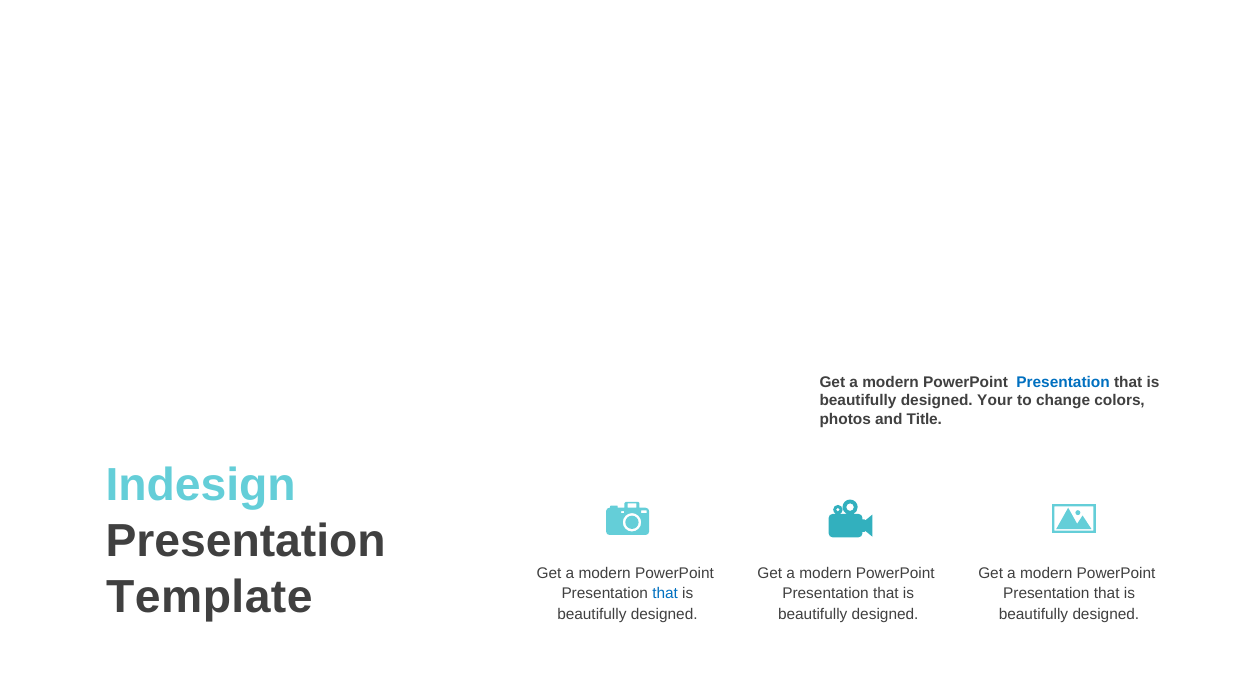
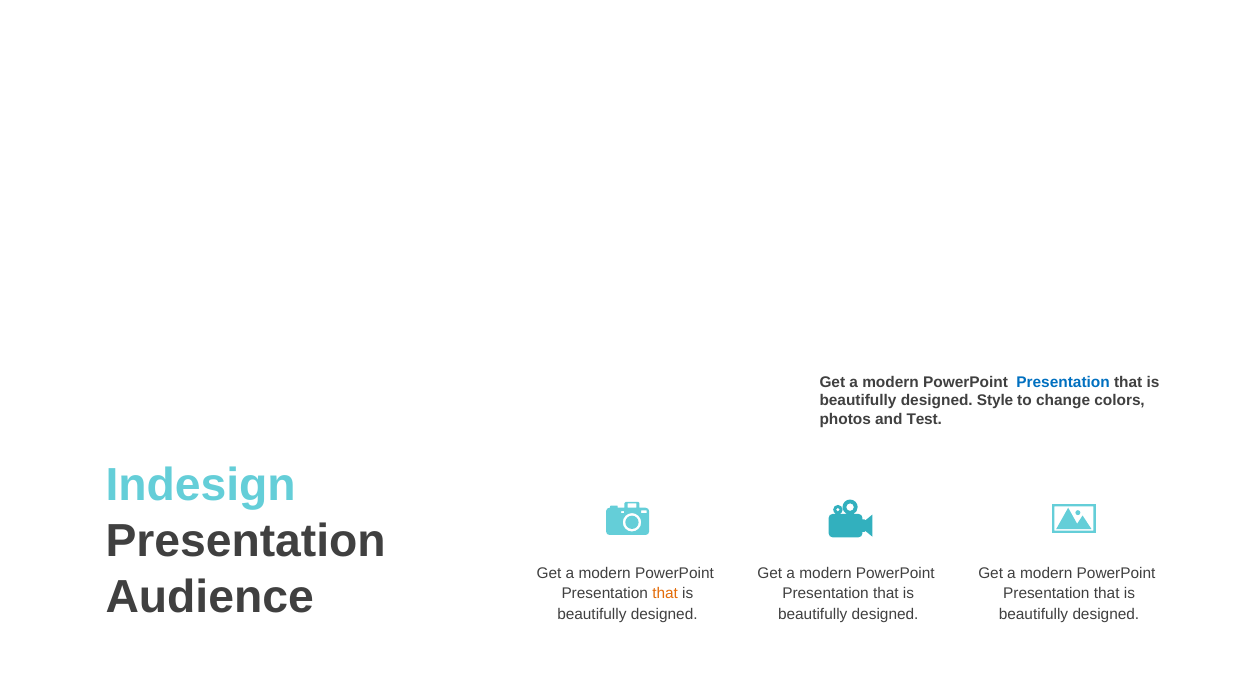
Your: Your -> Style
Title: Title -> Test
Template: Template -> Audience
that at (665, 593) colour: blue -> orange
